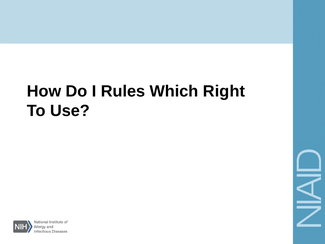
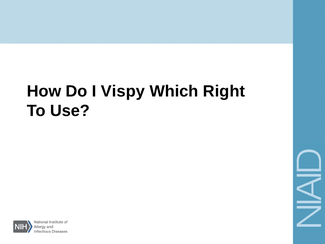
Rules: Rules -> Vispy
